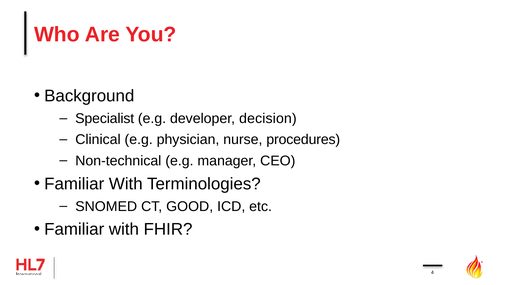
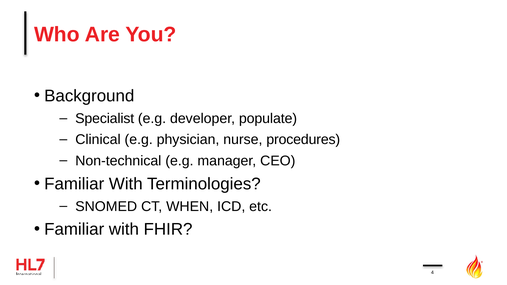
decision: decision -> populate
GOOD: GOOD -> WHEN
